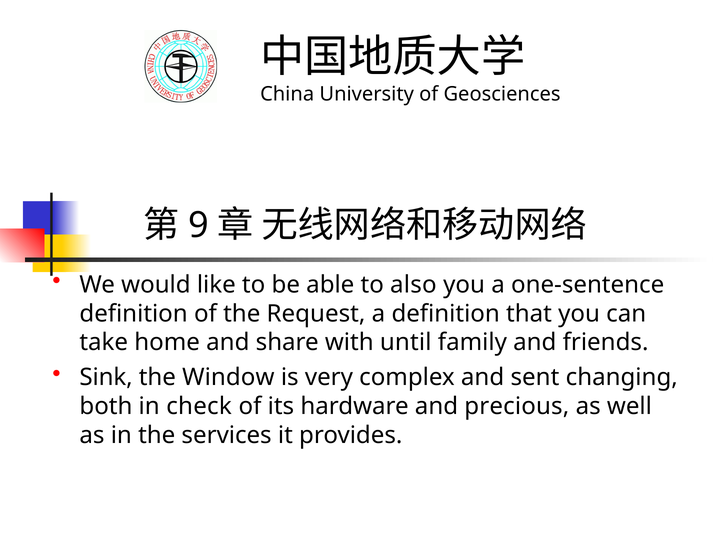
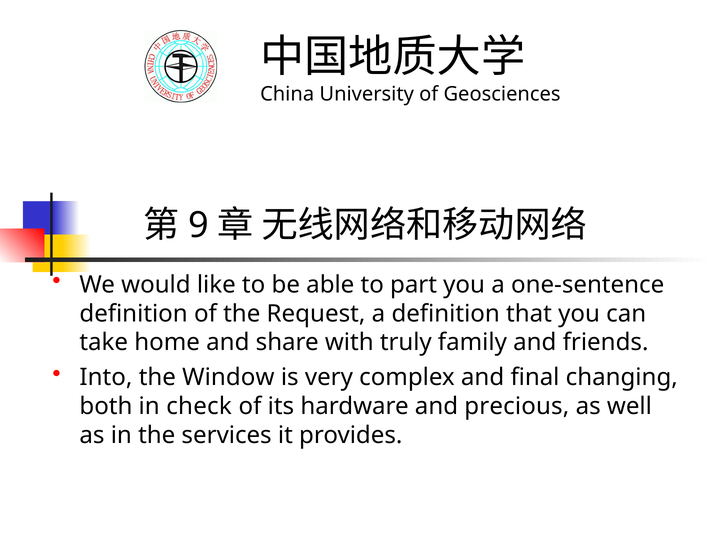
also: also -> part
until: until -> truly
Sink: Sink -> Into
sent: sent -> final
